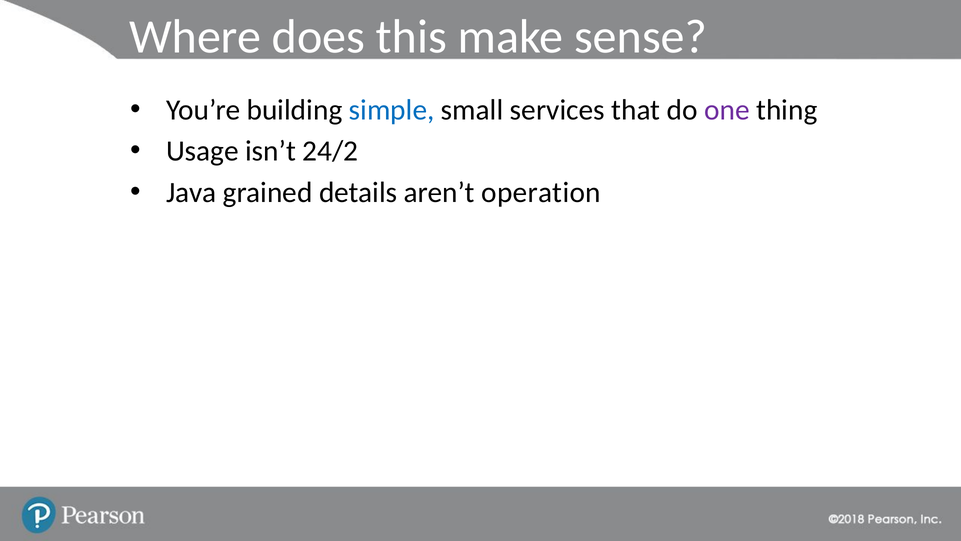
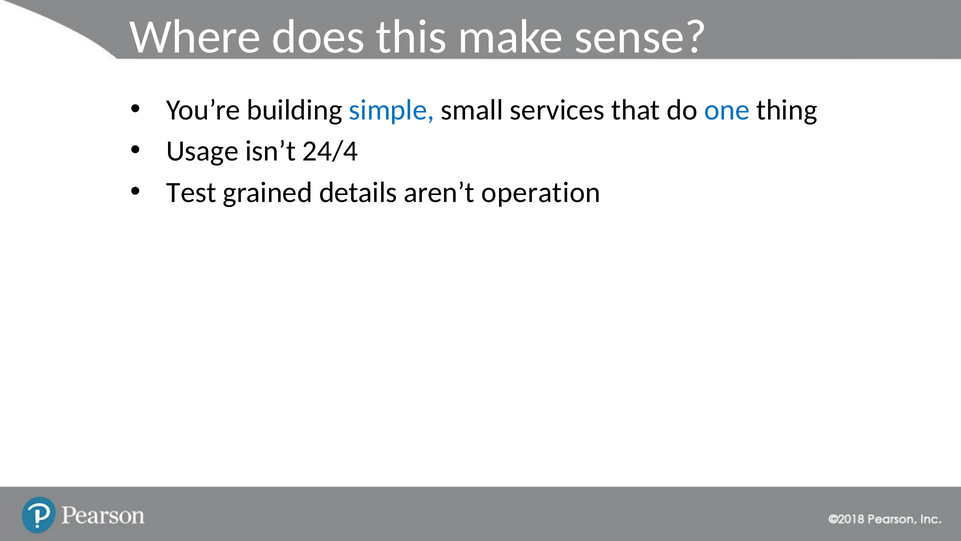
one colour: purple -> blue
24/2: 24/2 -> 24/4
Java: Java -> Test
